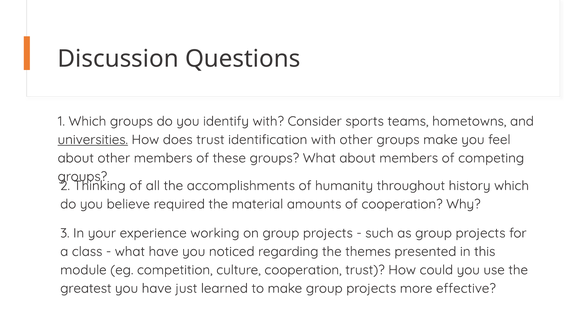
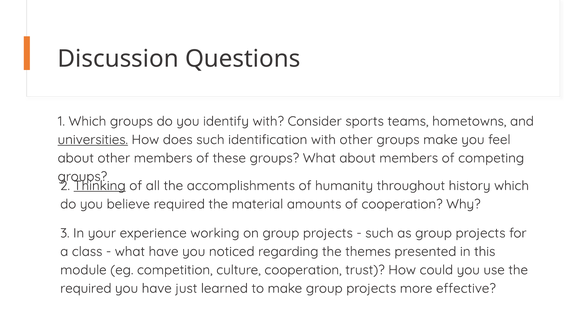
does trust: trust -> such
Thinking underline: none -> present
greatest at (86, 288): greatest -> required
